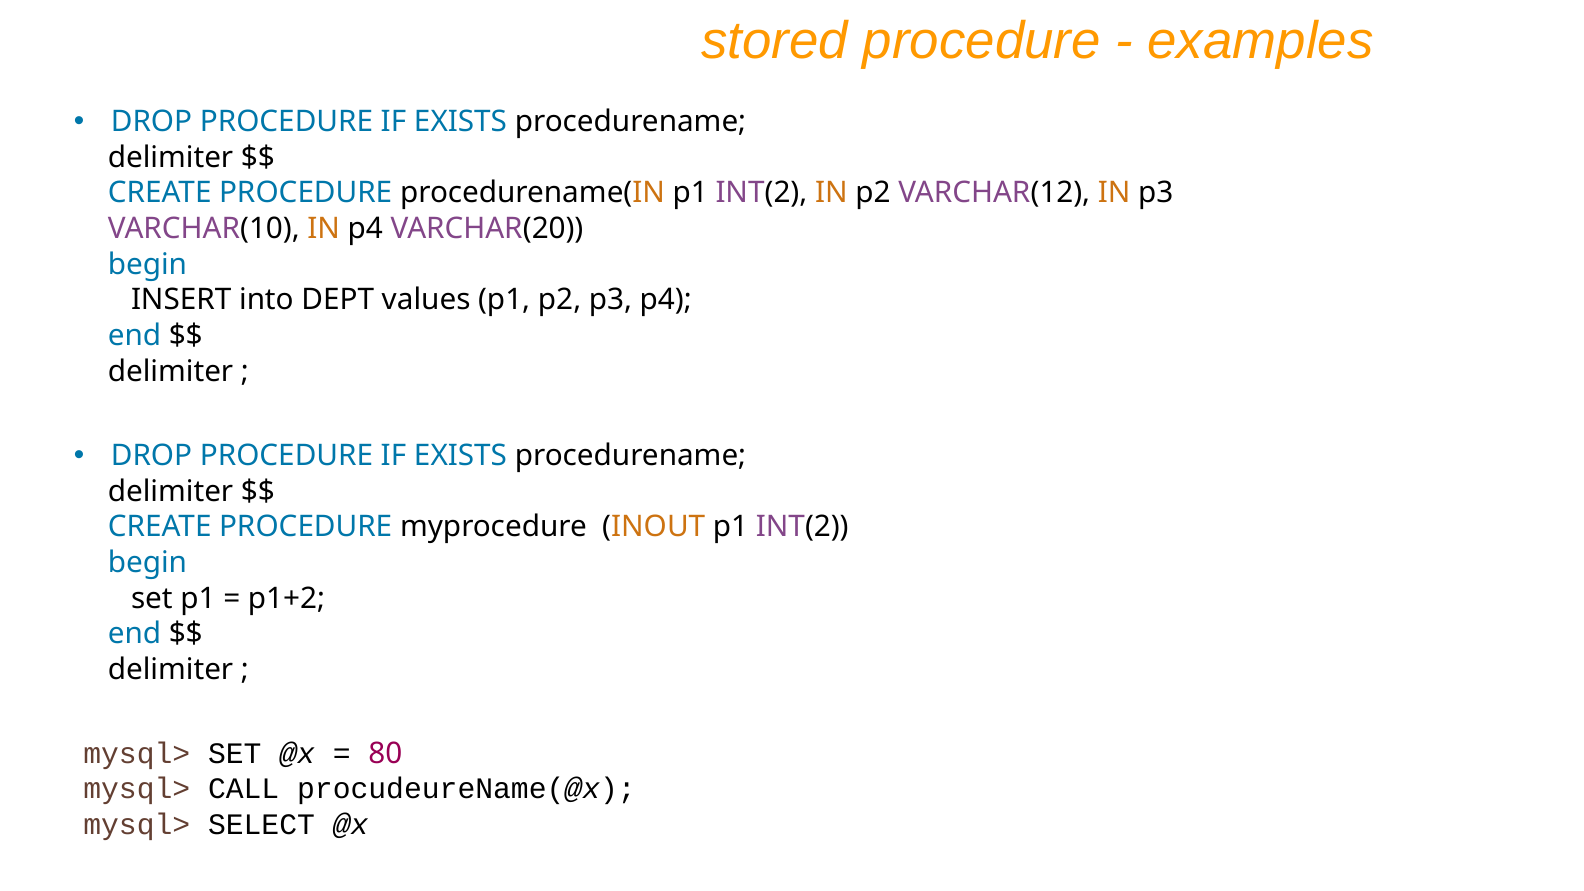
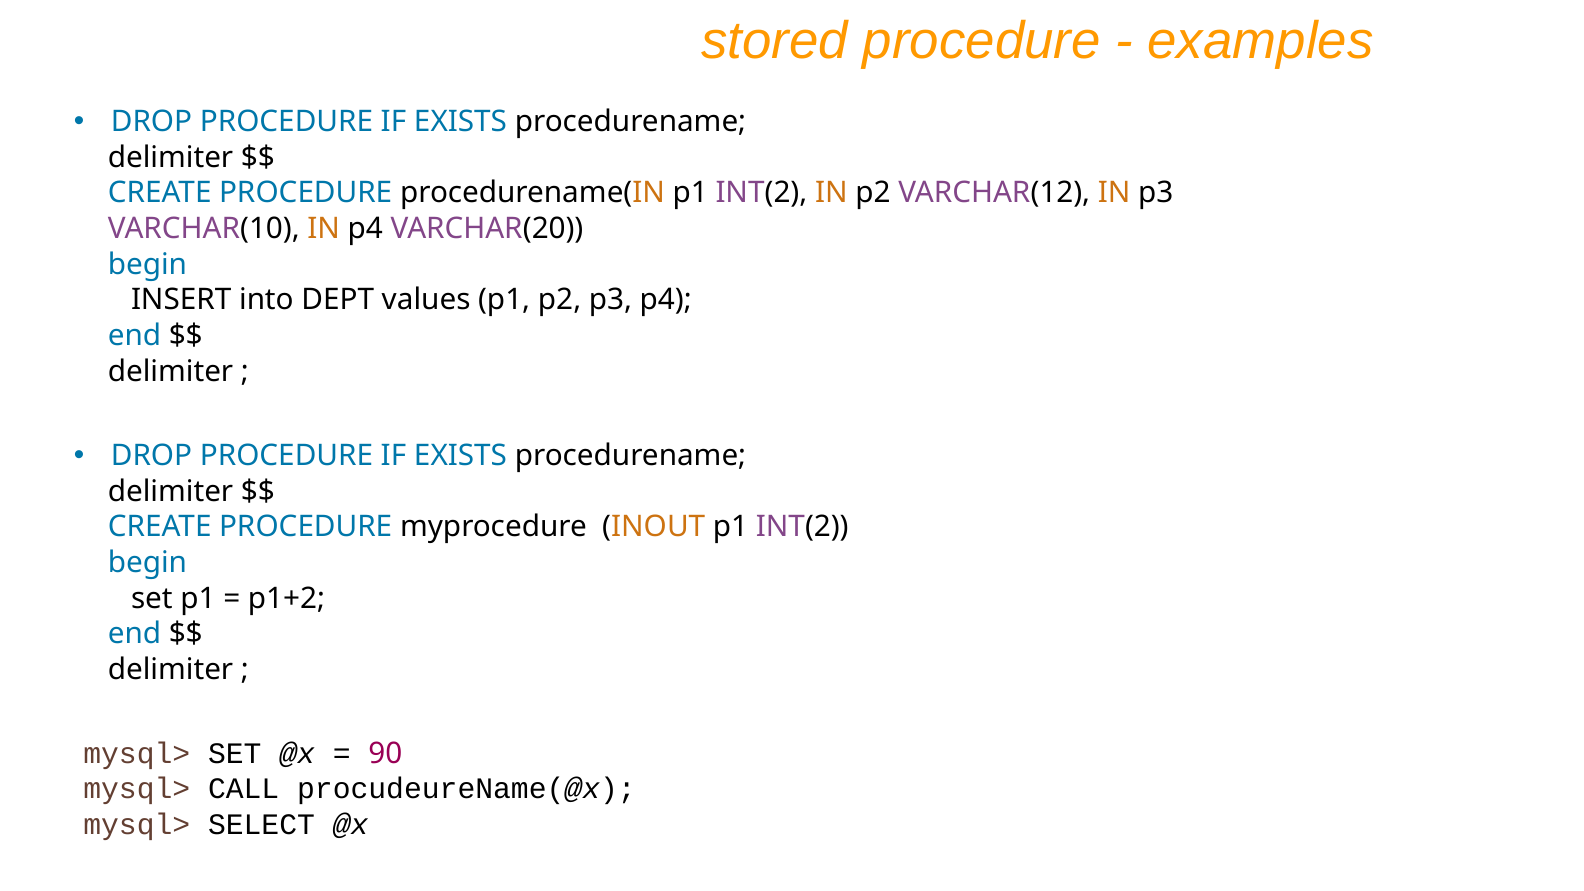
80: 80 -> 90
